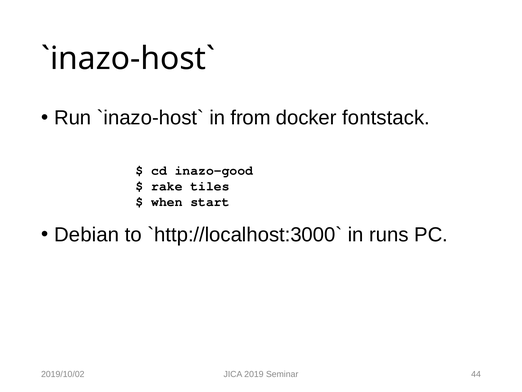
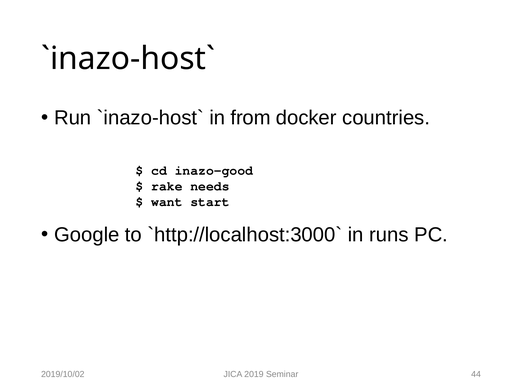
fontstack: fontstack -> countries
tiles: tiles -> needs
when: when -> want
Debian: Debian -> Google
